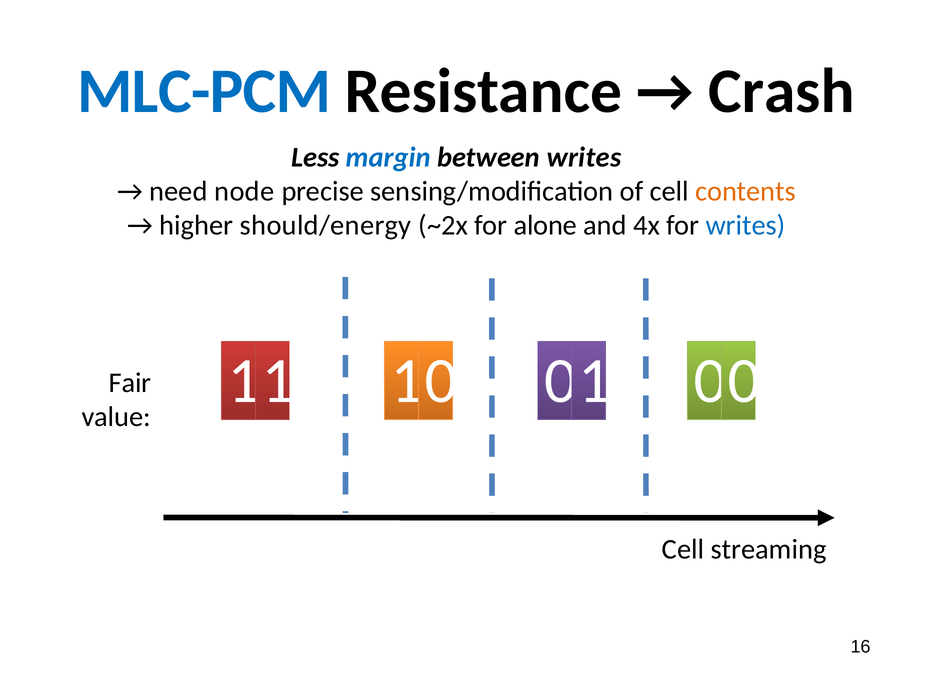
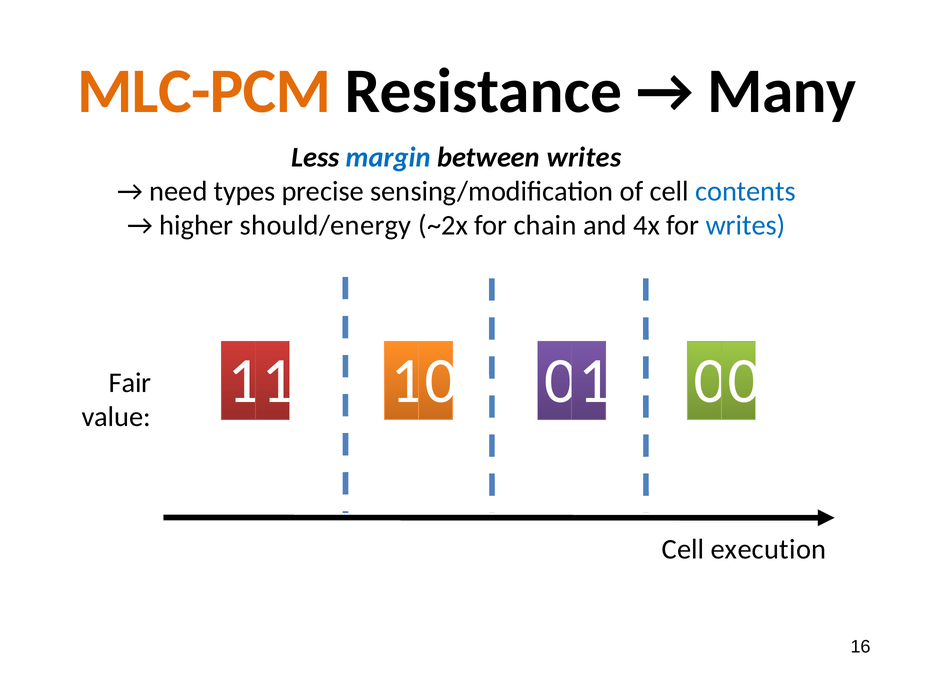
MLC-PCM colour: blue -> orange
Crash: Crash -> Many
node: node -> types
contents colour: orange -> blue
alone: alone -> chain
streaming: streaming -> execution
